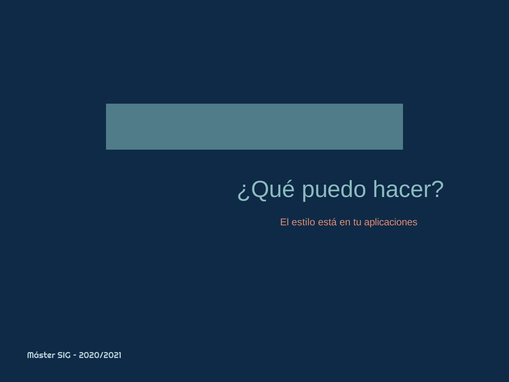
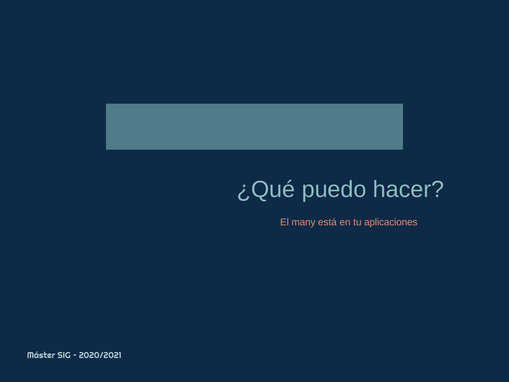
estilo: estilo -> many
